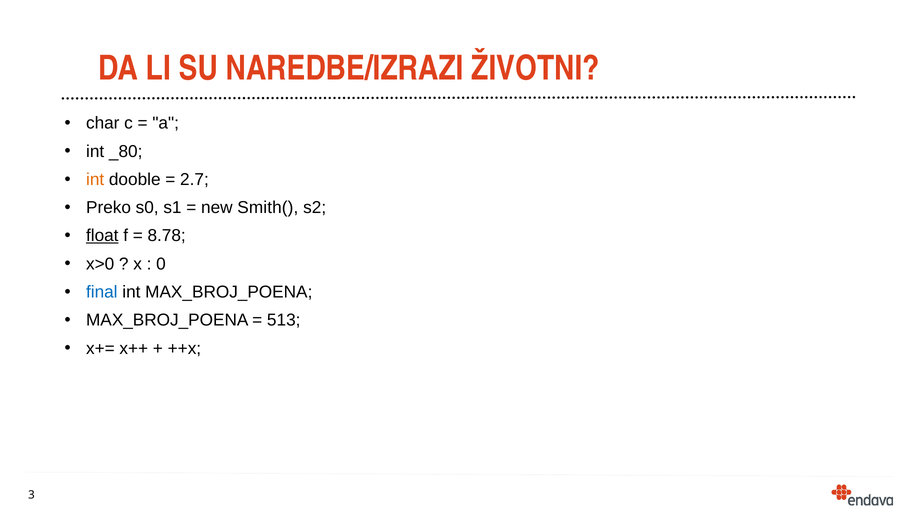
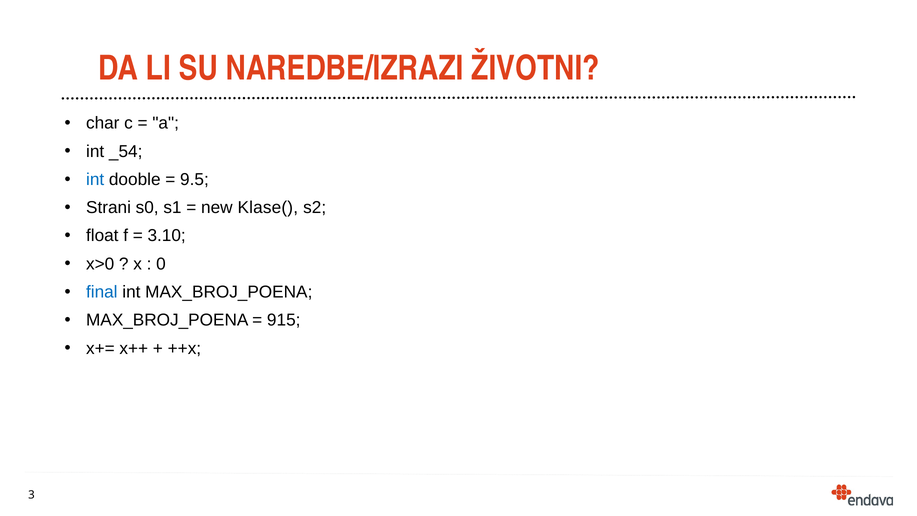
_80: _80 -> _54
int at (95, 179) colour: orange -> blue
2.7: 2.7 -> 9.5
Preko: Preko -> Strani
Smith(: Smith( -> Klase(
float underline: present -> none
8.78: 8.78 -> 3.10
513: 513 -> 915
